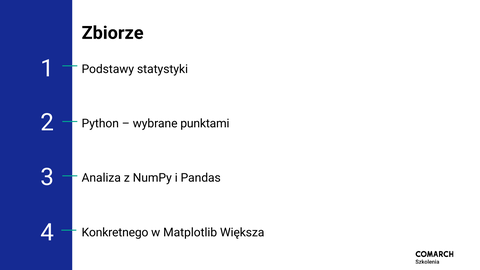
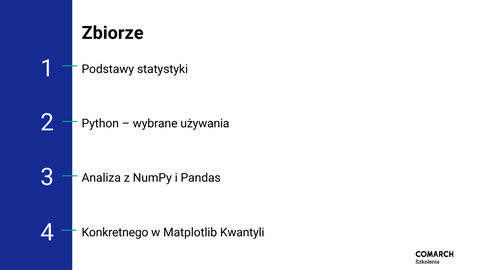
punktami: punktami -> używania
Większa: Większa -> Kwantyli
